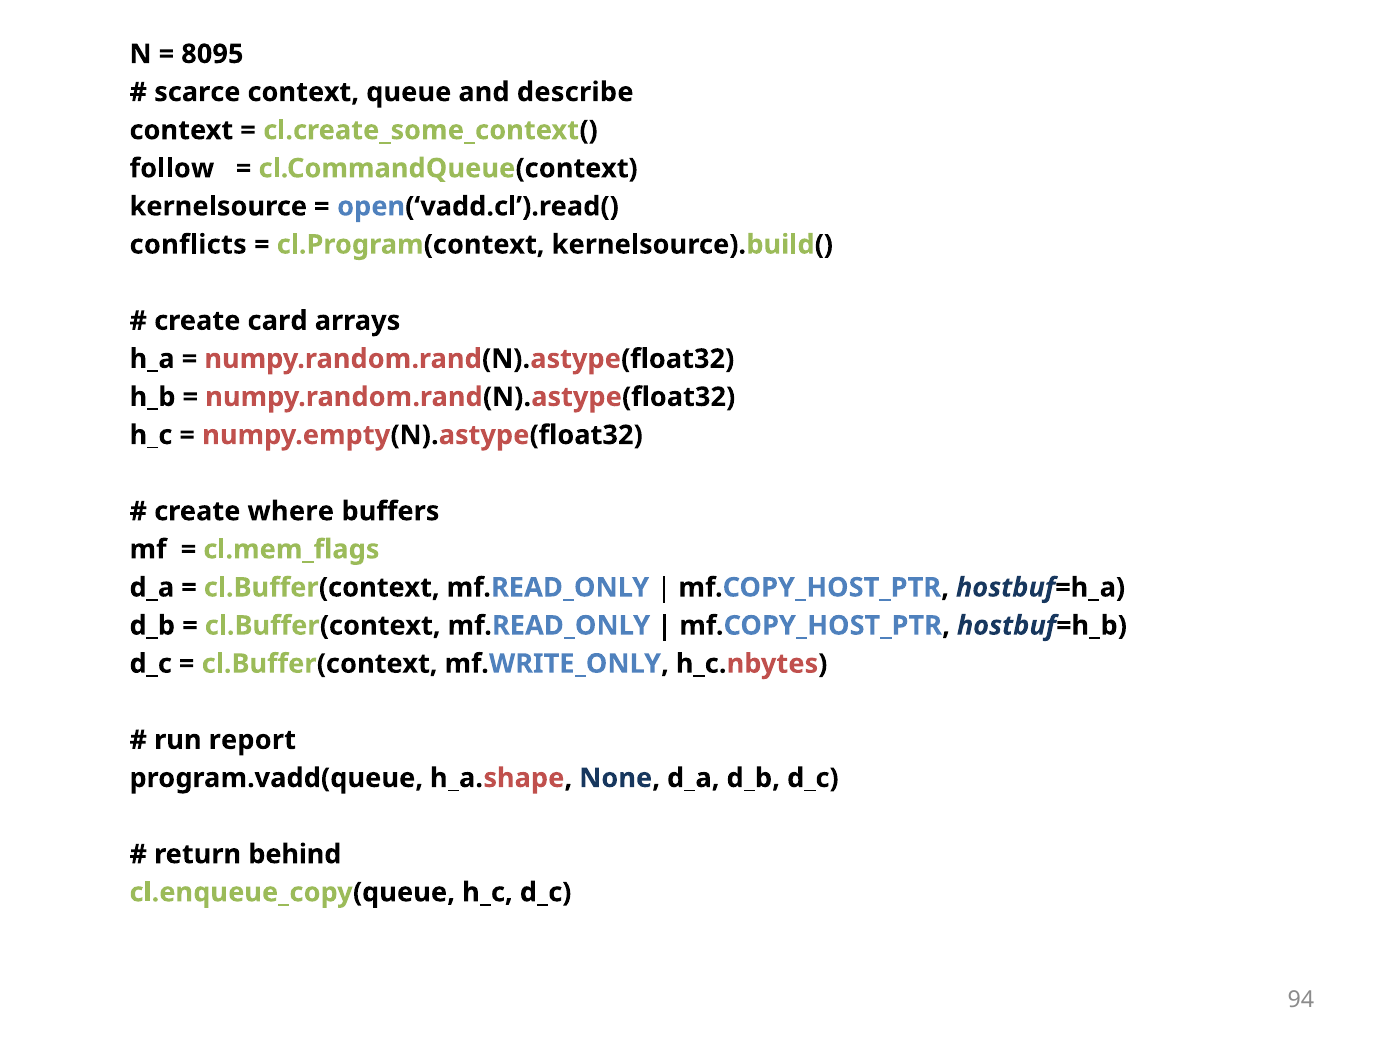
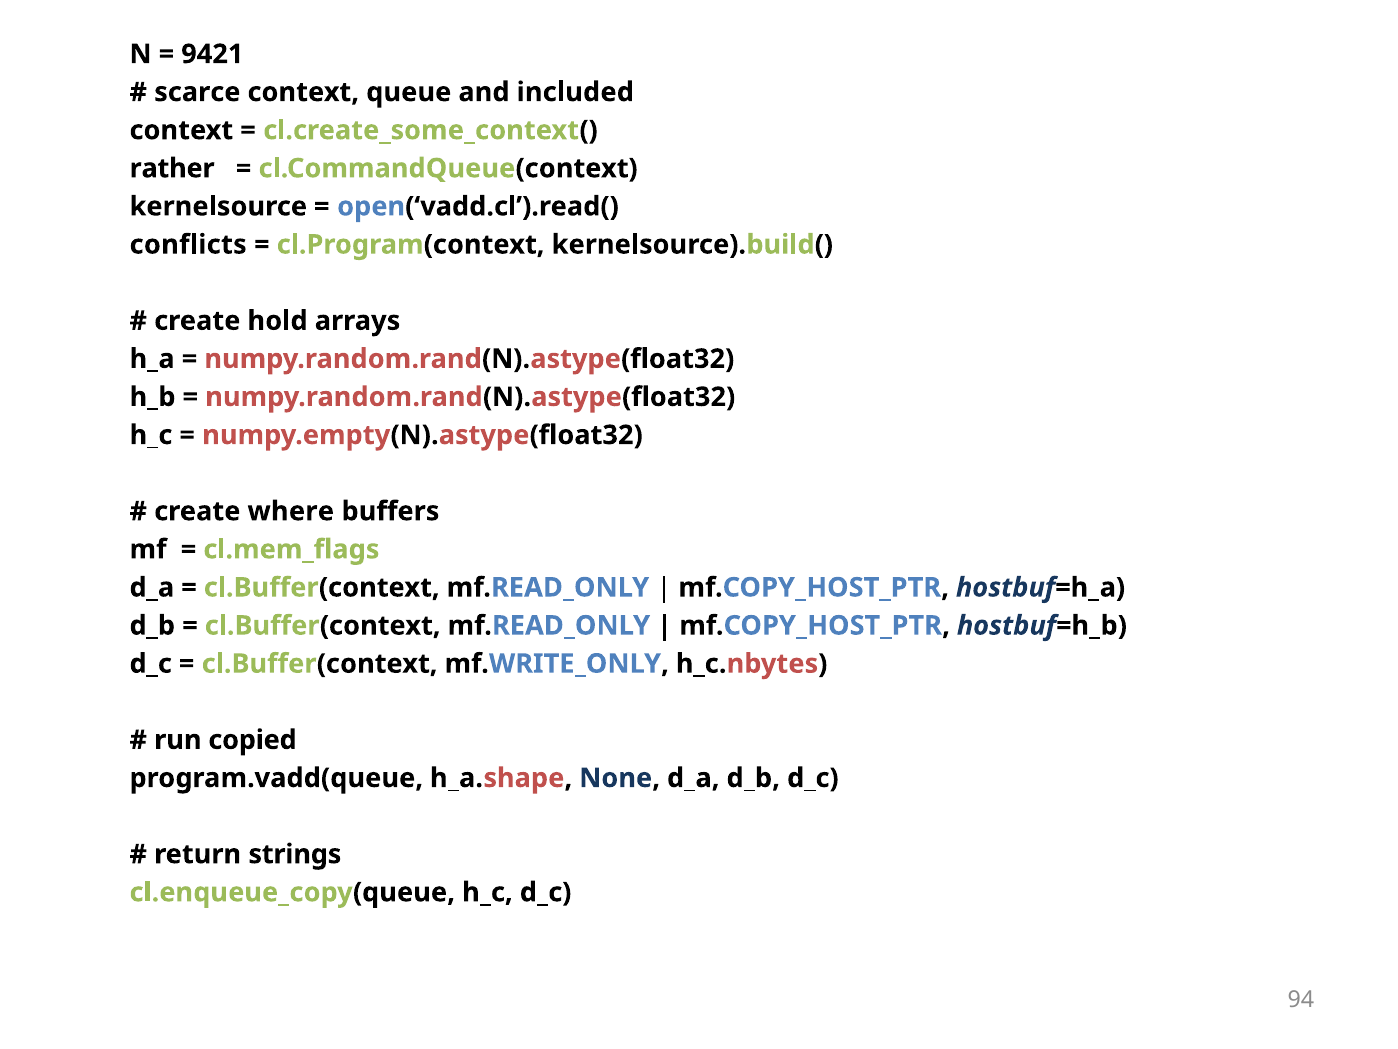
8095: 8095 -> 9421
describe: describe -> included
follow: follow -> rather
card: card -> hold
report: report -> copied
behind: behind -> strings
